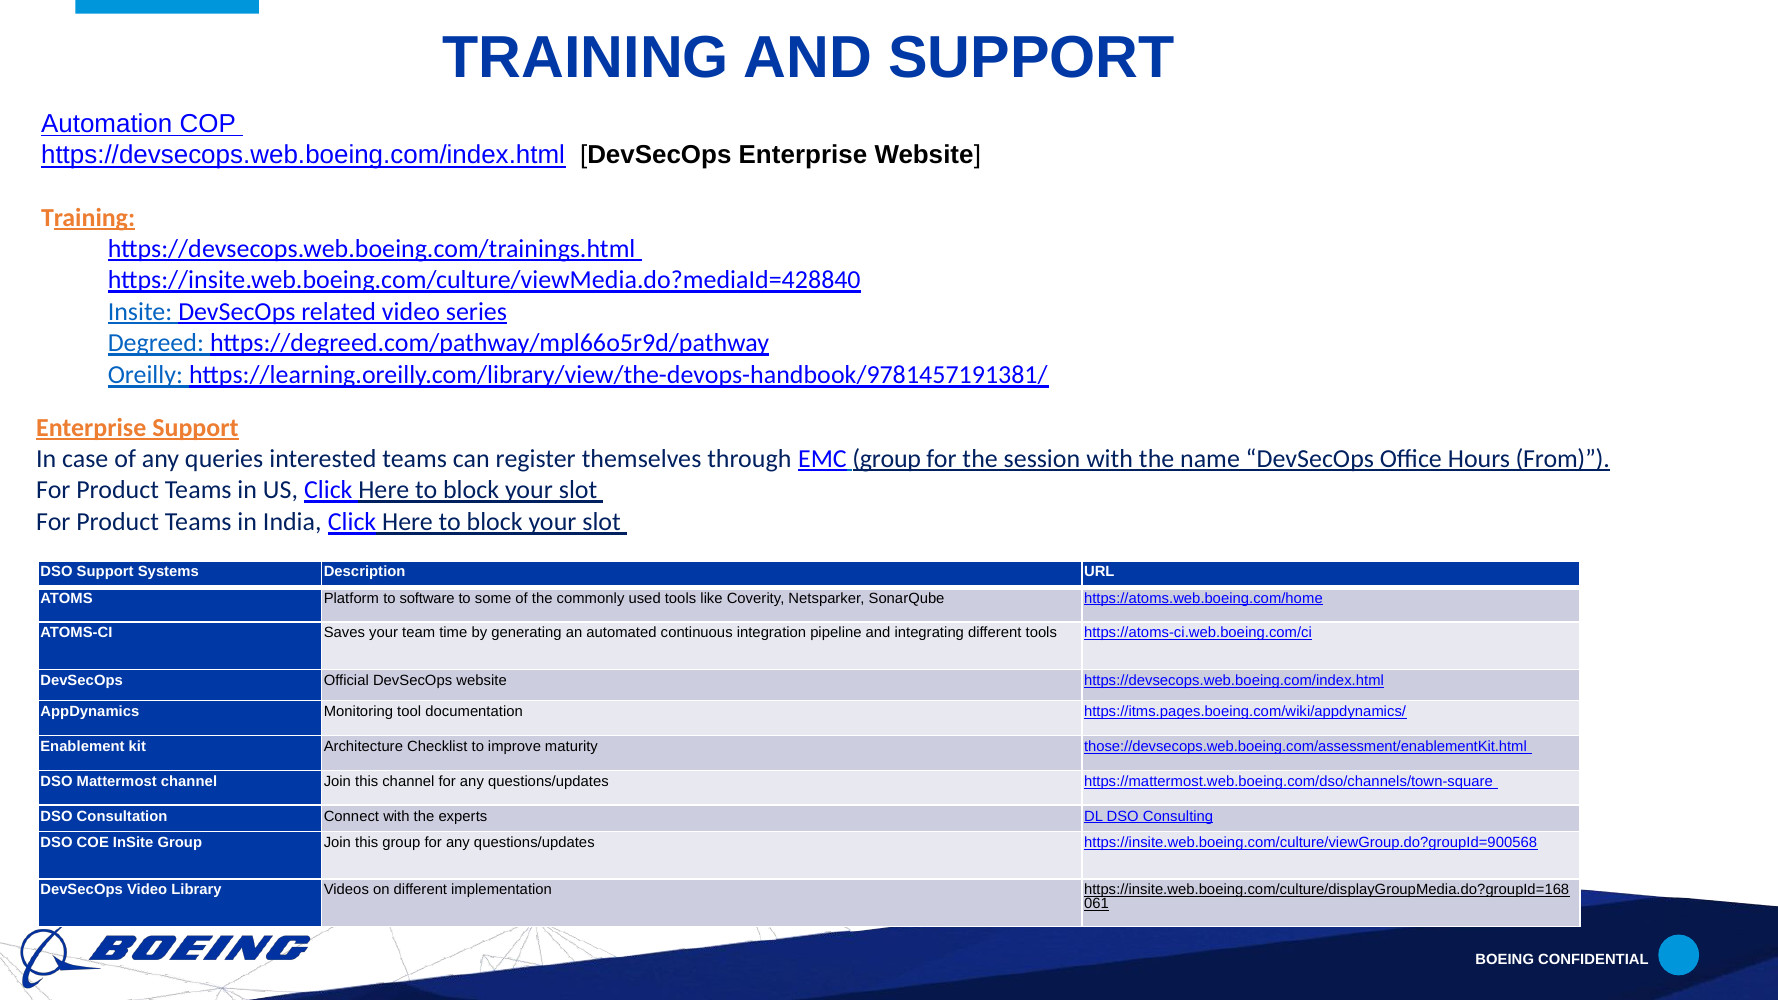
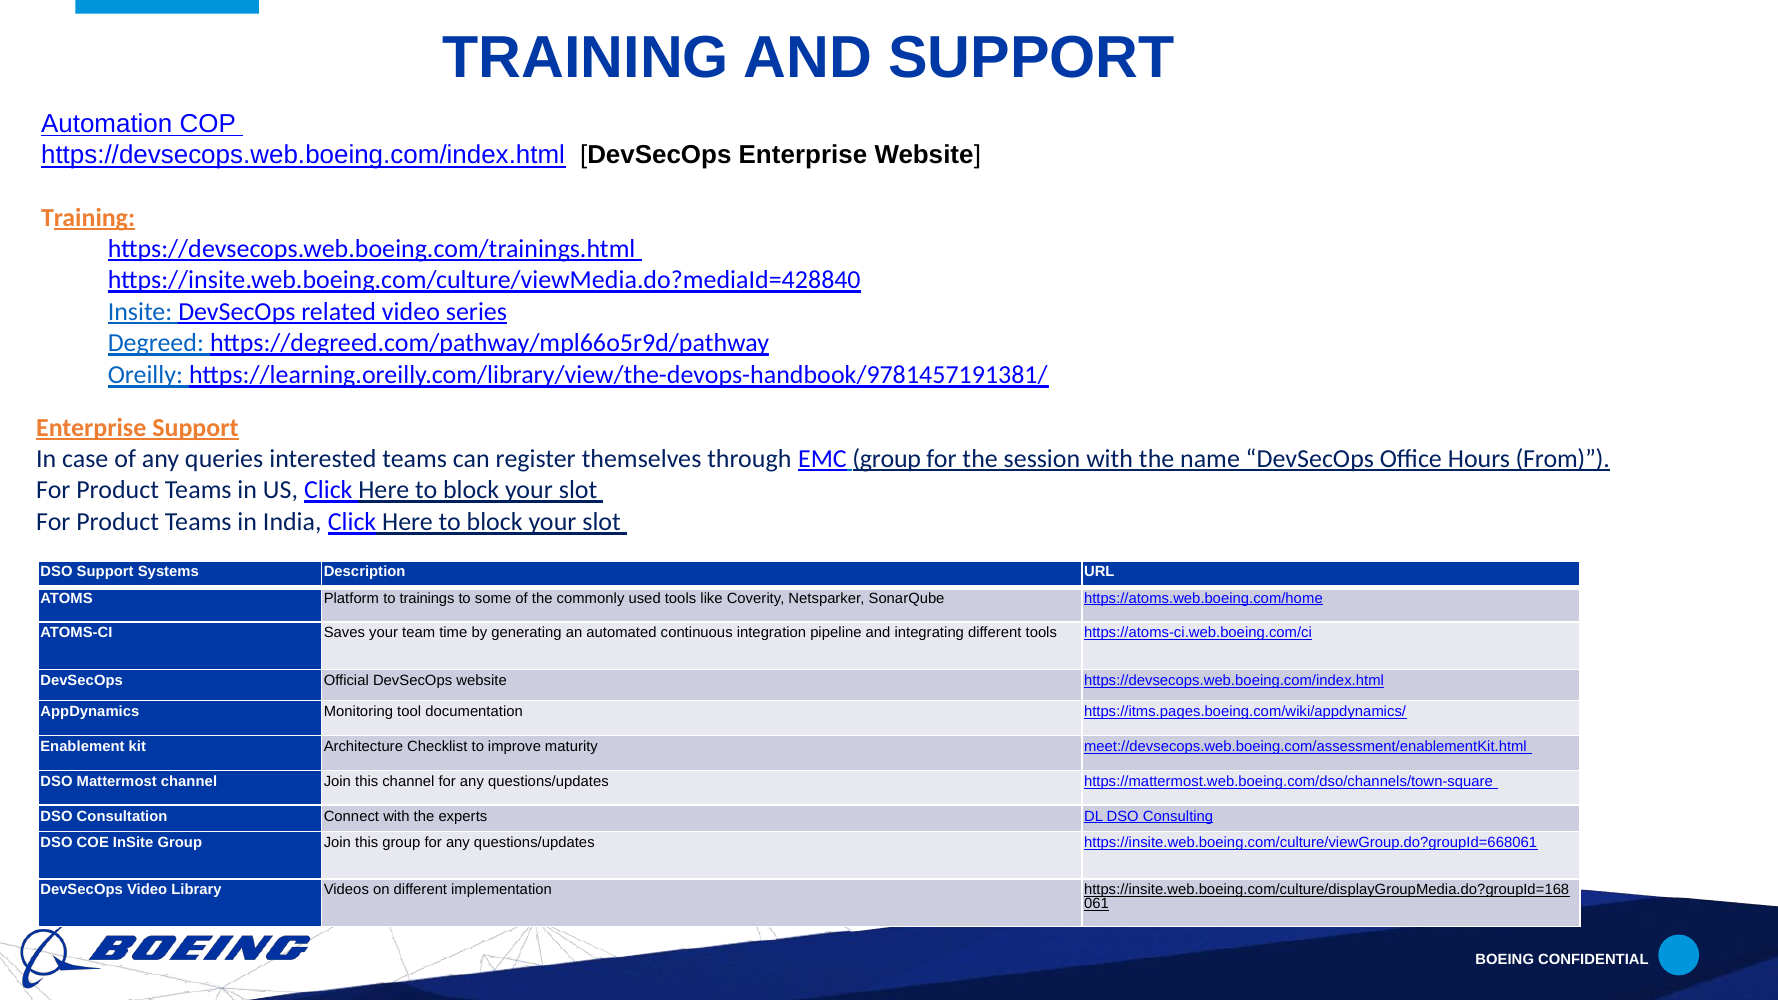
software: software -> trainings
those://devsecops.web.boeing.com/assessment/enablementKit.html: those://devsecops.web.boeing.com/assessment/enablementKit.html -> meet://devsecops.web.boeing.com/assessment/enablementKit.html
https://insite.web.boeing.com/culture/viewGroup.do?groupId=900568: https://insite.web.boeing.com/culture/viewGroup.do?groupId=900568 -> https://insite.web.boeing.com/culture/viewGroup.do?groupId=668061
